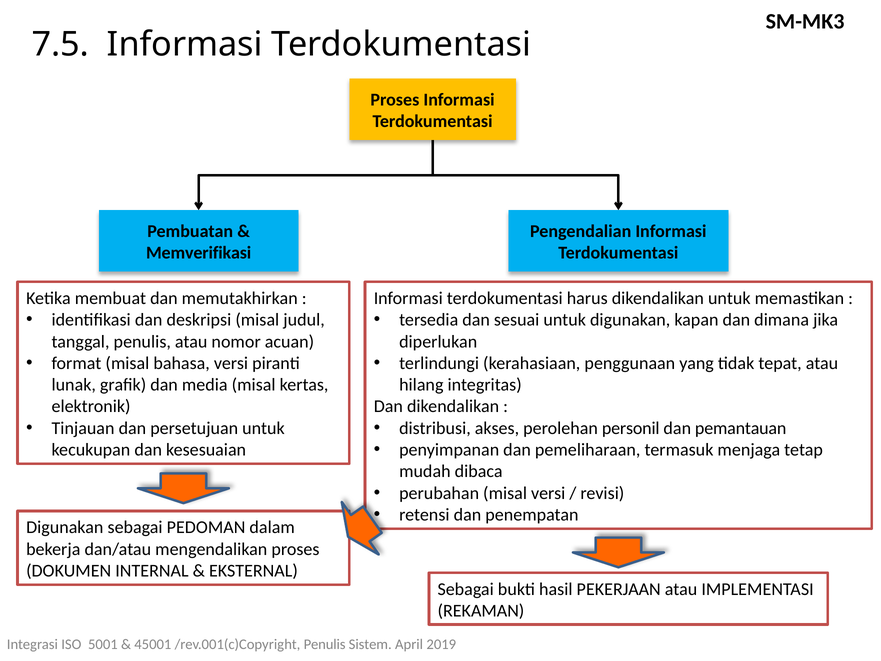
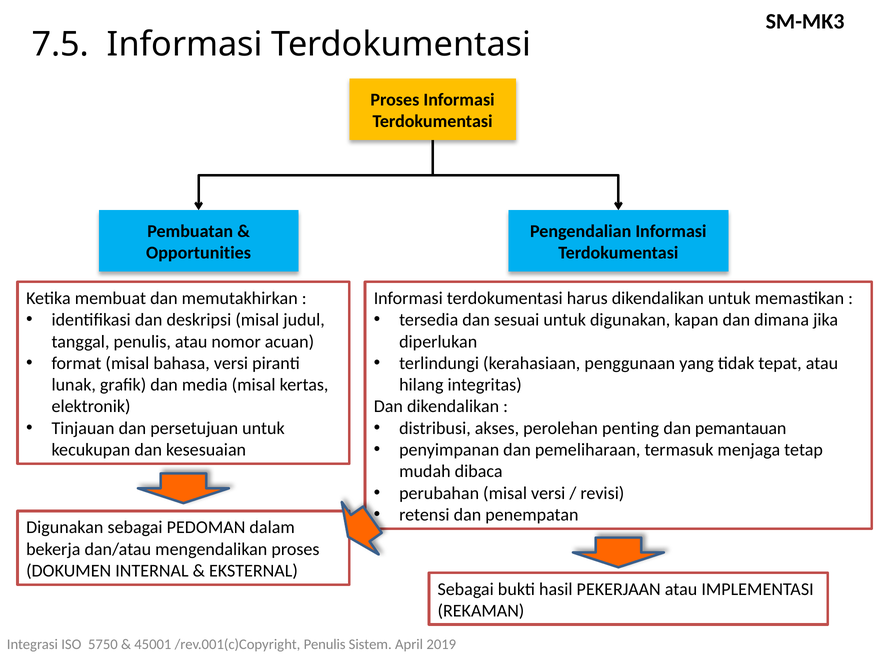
Memverifikasi: Memverifikasi -> Opportunities
personil: personil -> penting
5001: 5001 -> 5750
